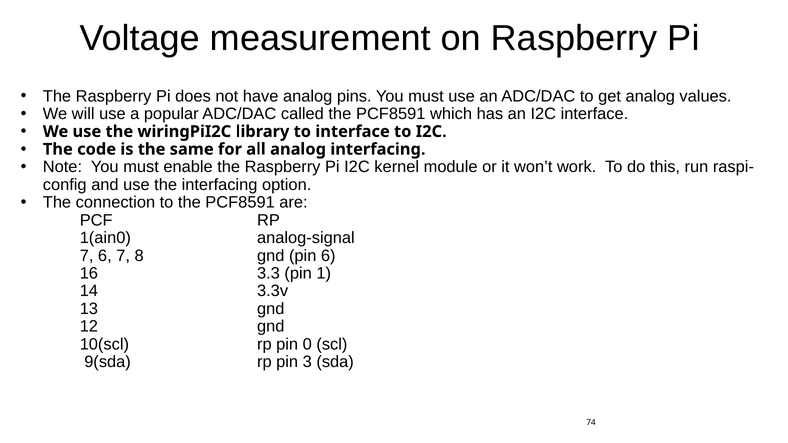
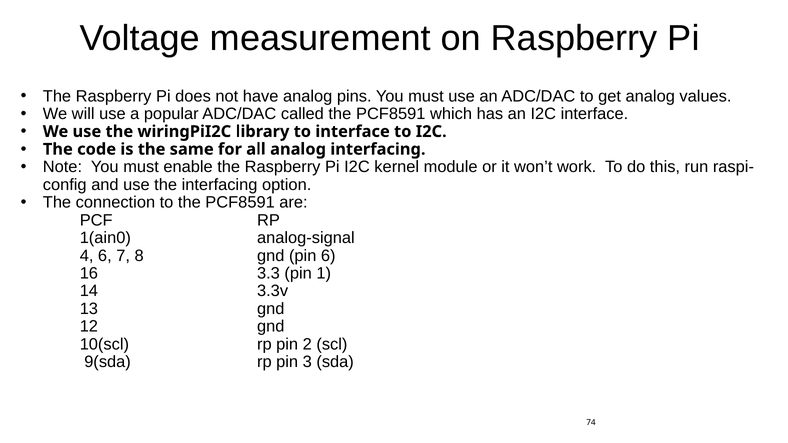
7 at (87, 256): 7 -> 4
0: 0 -> 2
